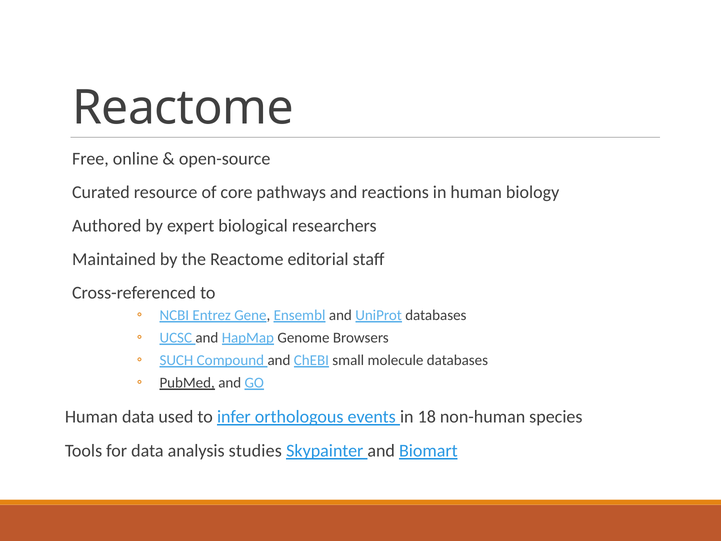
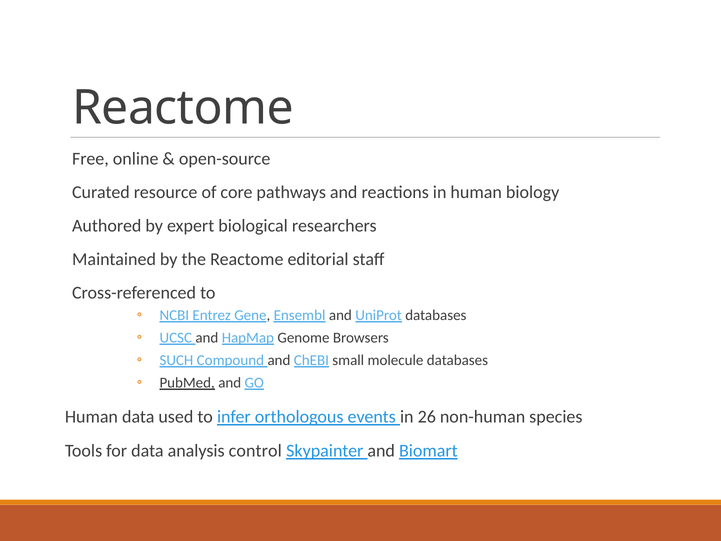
18: 18 -> 26
studies: studies -> control
